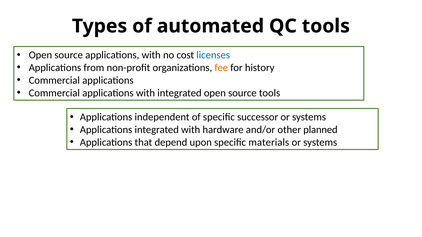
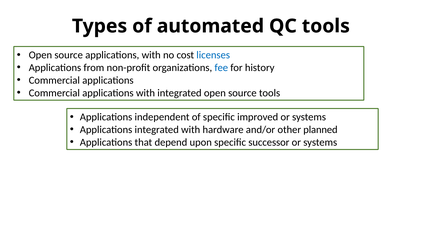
fee colour: orange -> blue
successor: successor -> improved
materials: materials -> successor
